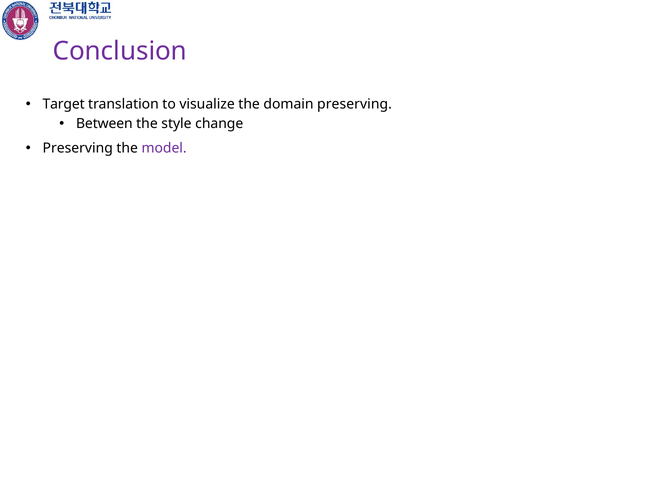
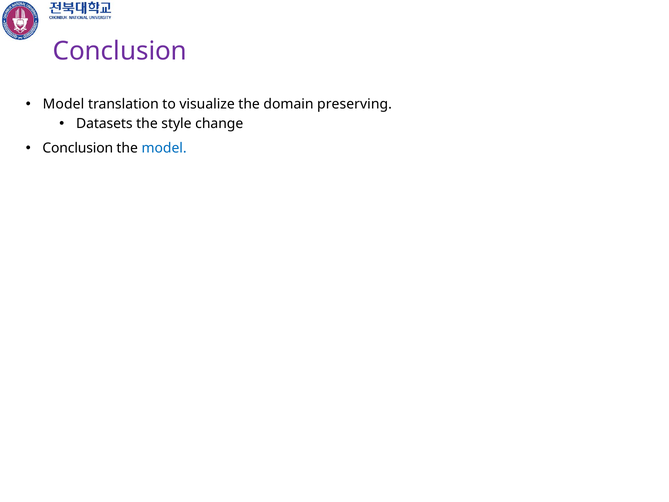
Target at (64, 104): Target -> Model
Between: Between -> Datasets
Preserving at (78, 148): Preserving -> Conclusion
model at (164, 148) colour: purple -> blue
